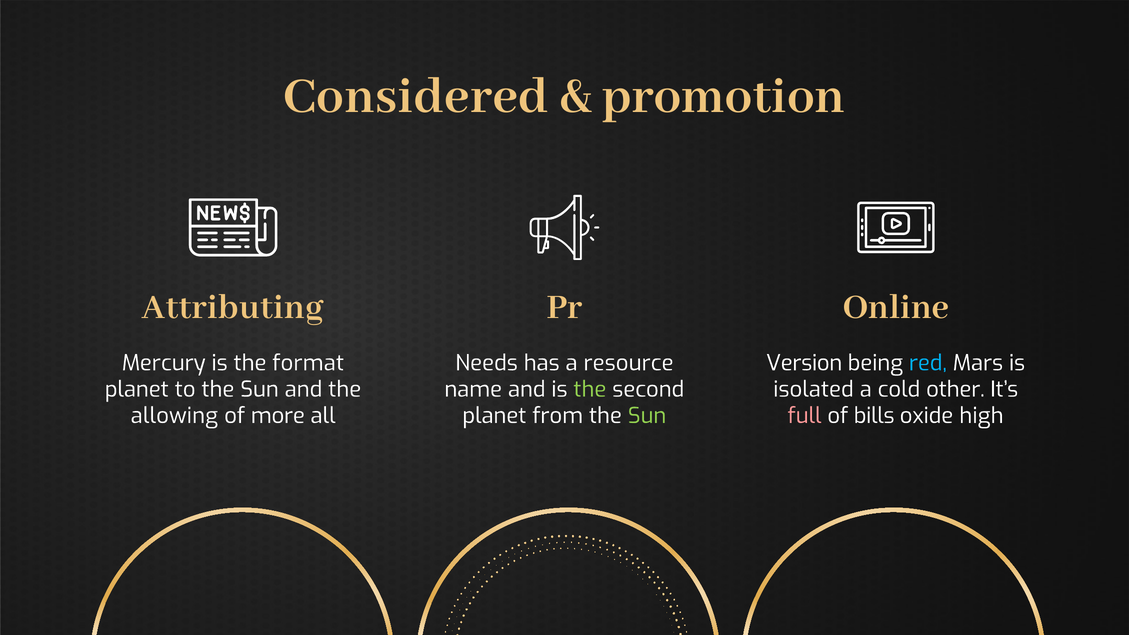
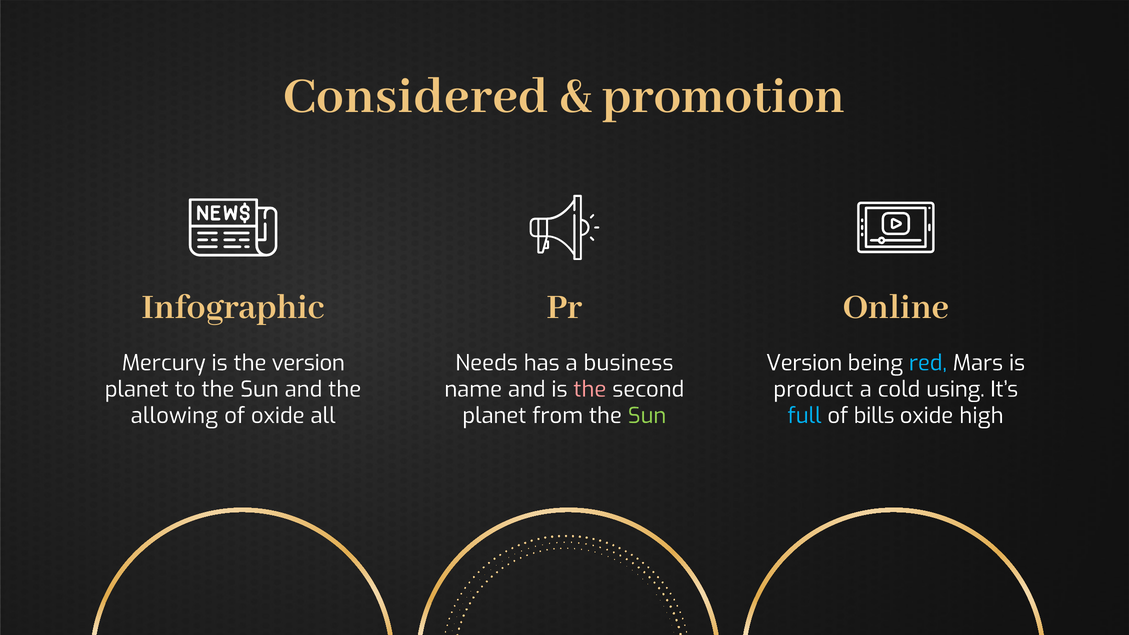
Attributing: Attributing -> Infographic
the format: format -> version
resource: resource -> business
the at (590, 389) colour: light green -> pink
isolated: isolated -> product
other: other -> using
of more: more -> oxide
full colour: pink -> light blue
